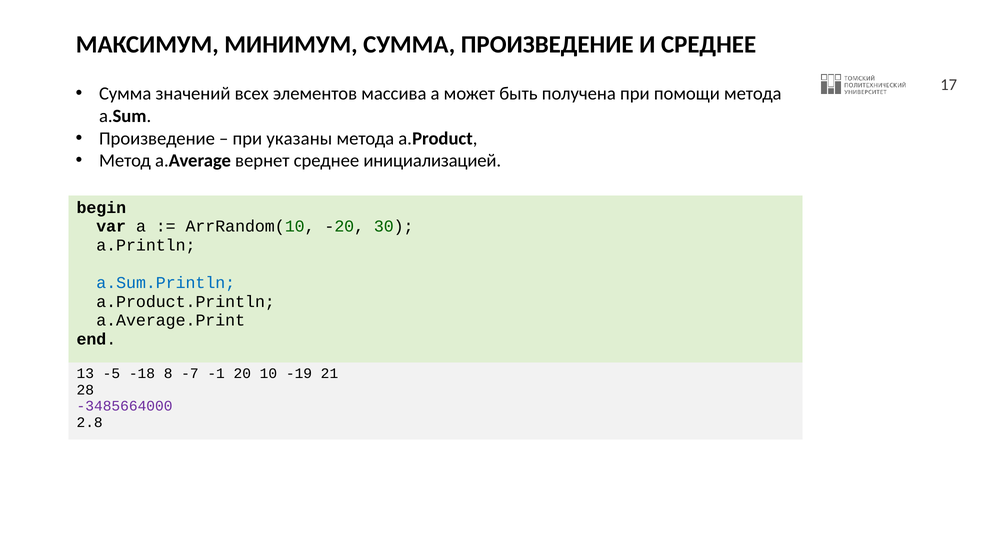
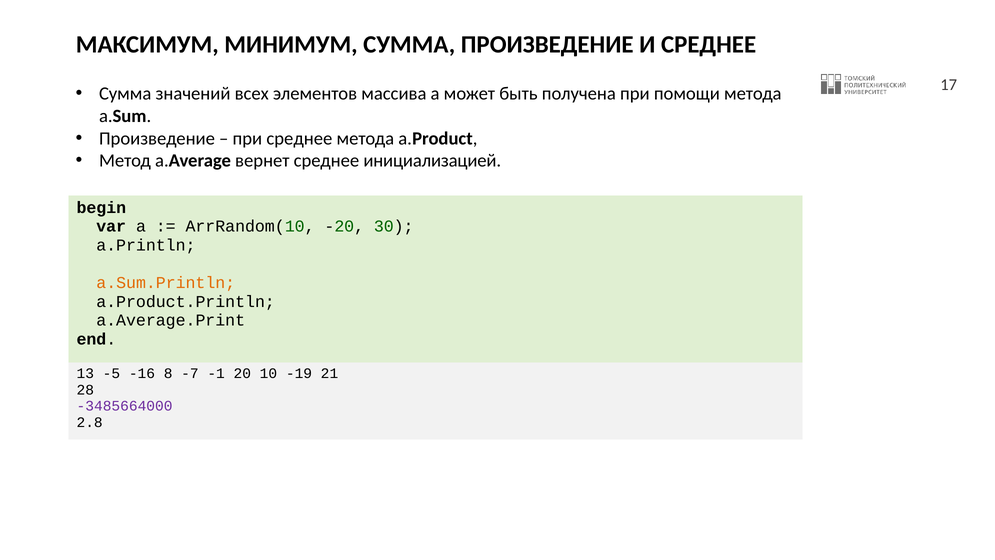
при указаны: указаны -> среднее
a.Sum.Println colour: blue -> orange
-18: -18 -> -16
